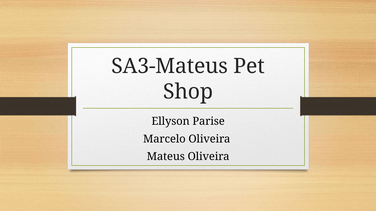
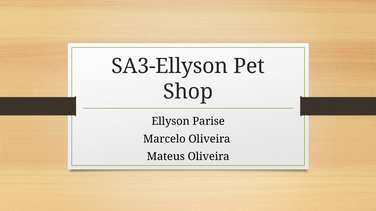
SA3-Mateus: SA3-Mateus -> SA3-Ellyson
